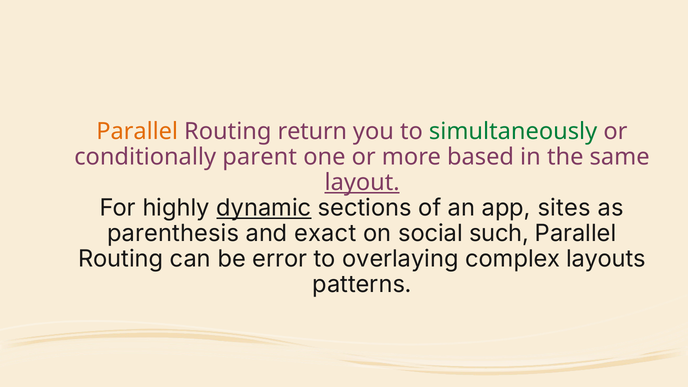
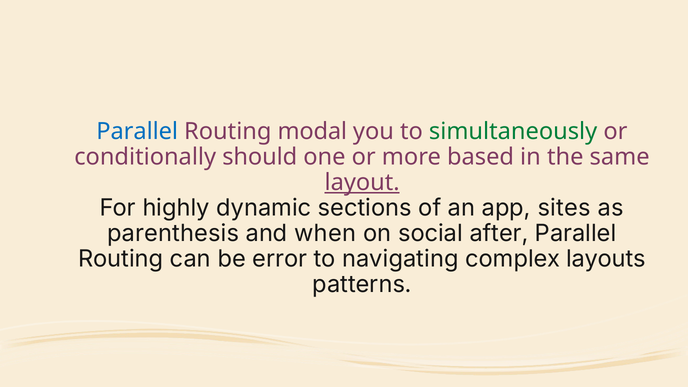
Parallel at (137, 131) colour: orange -> blue
return: return -> modal
parent: parent -> should
dynamic underline: present -> none
exact: exact -> when
such: such -> after
overlaying: overlaying -> navigating
